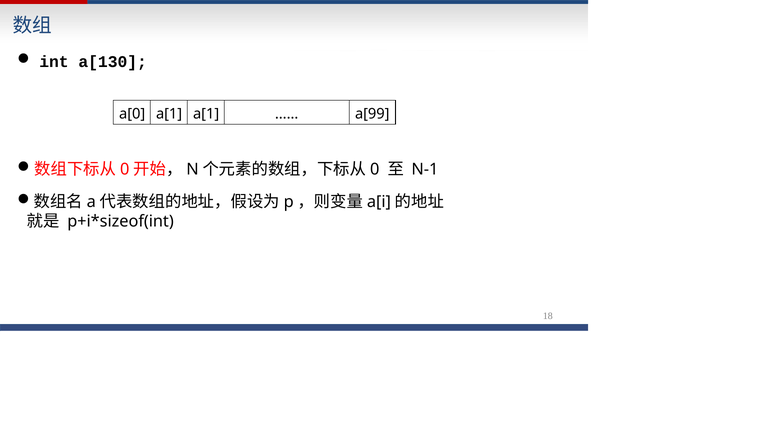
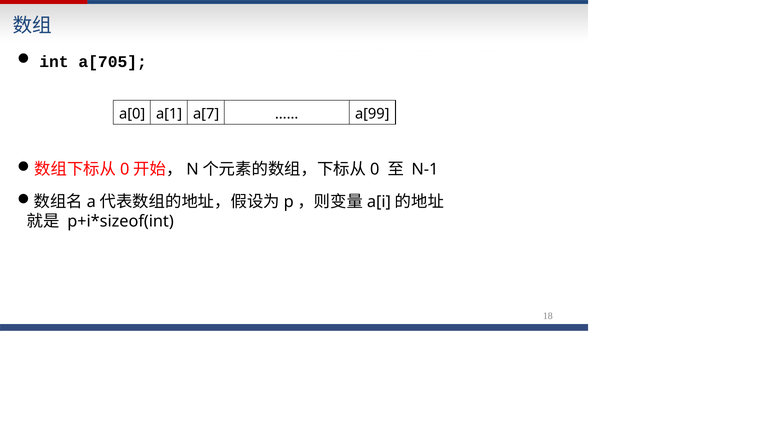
a[130: a[130 -> a[705
a[1 a[1: a[1 -> a[7
